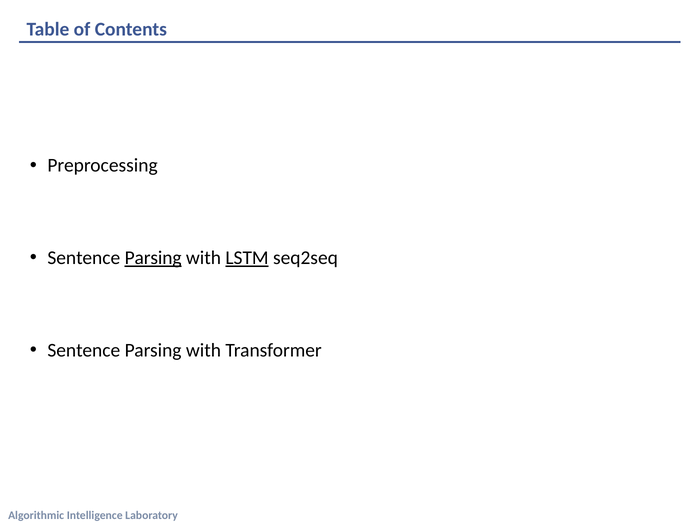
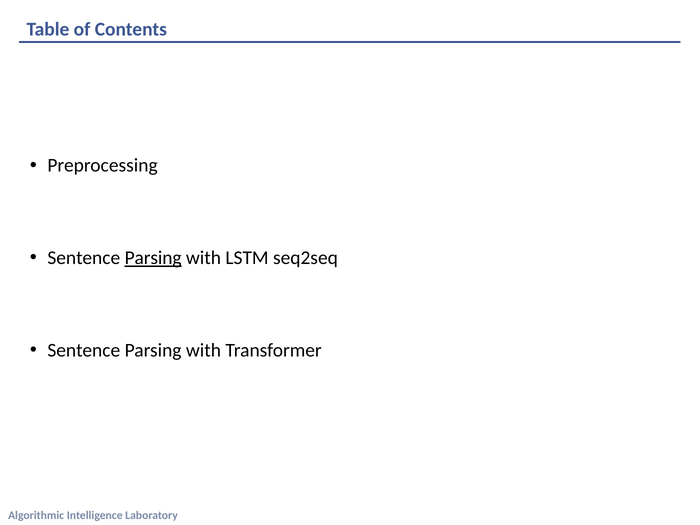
LSTM underline: present -> none
